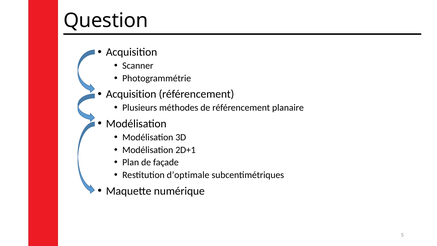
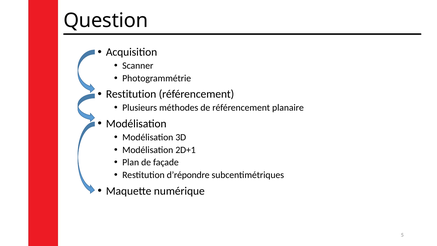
Acquisition at (131, 94): Acquisition -> Restitution
d’optimale: d’optimale -> d’répondre
